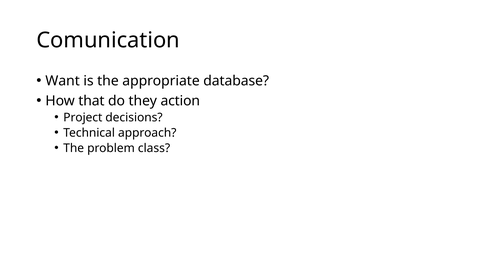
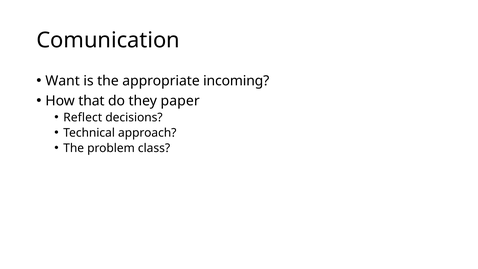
database: database -> incoming
action: action -> paper
Project: Project -> Reflect
